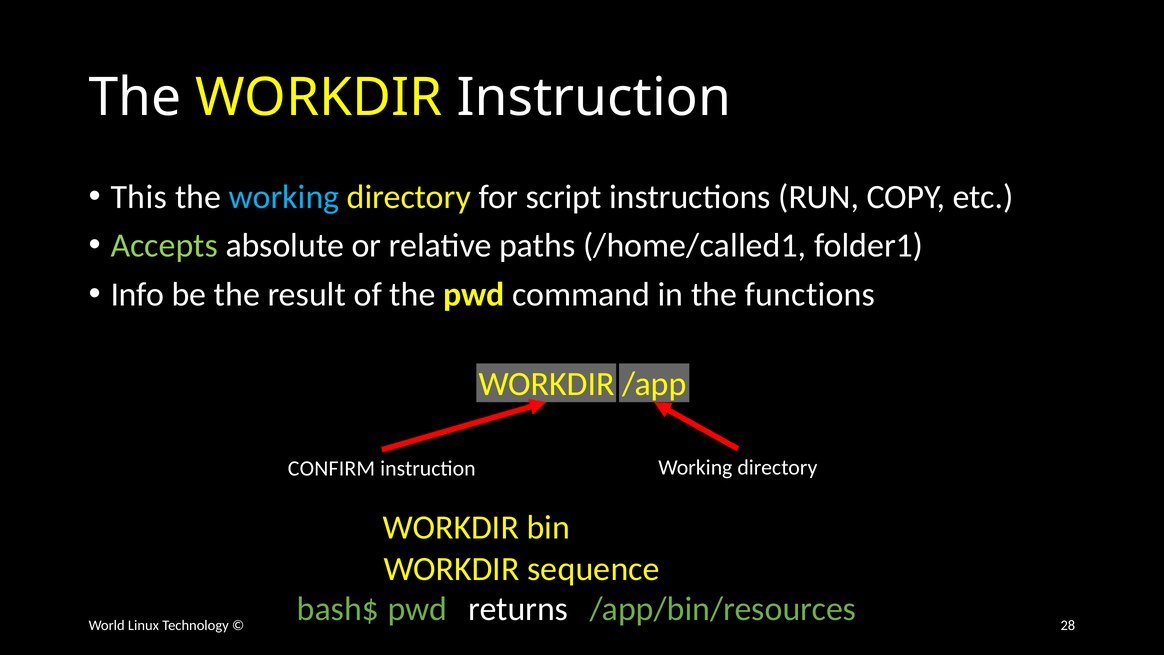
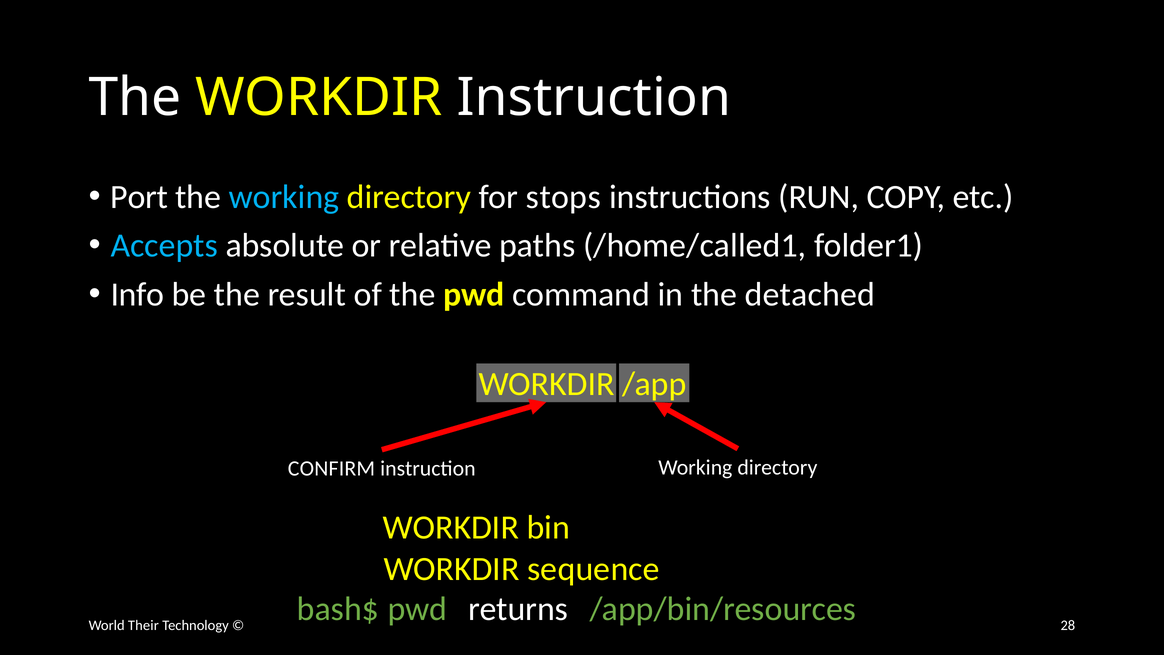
This: This -> Port
script: script -> stops
Accepts colour: light green -> light blue
functions: functions -> detached
Linux: Linux -> Their
